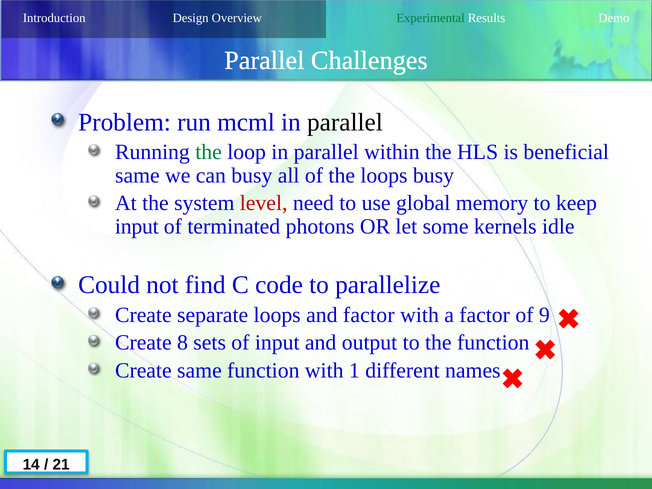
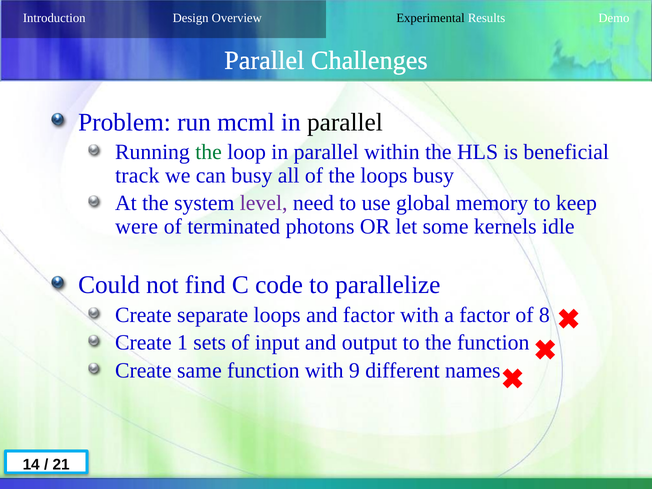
Experimental colour: green -> black
same at (137, 176): same -> track
level colour: red -> purple
input at (137, 227): input -> were
9: 9 -> 8
8: 8 -> 1
1: 1 -> 9
